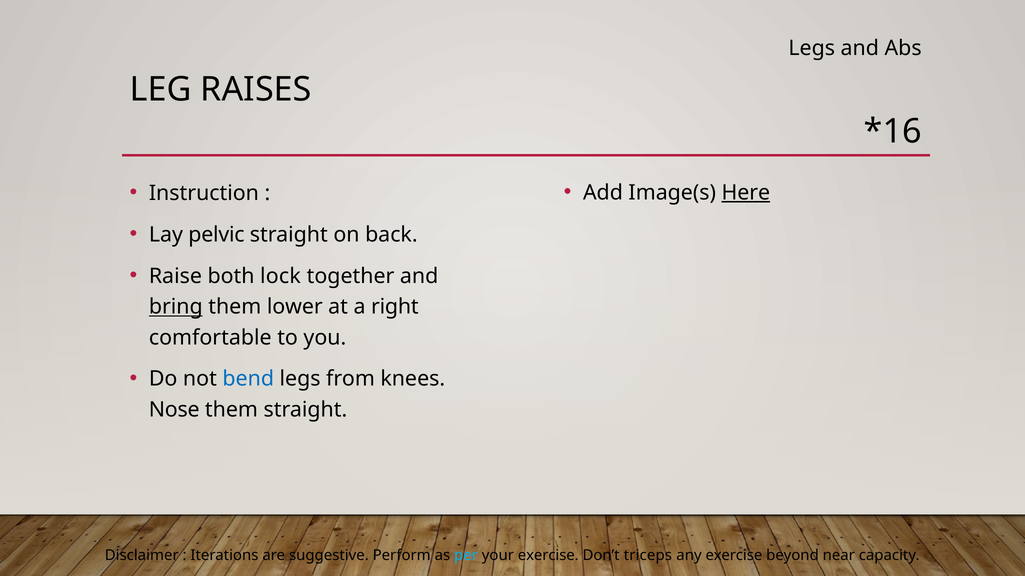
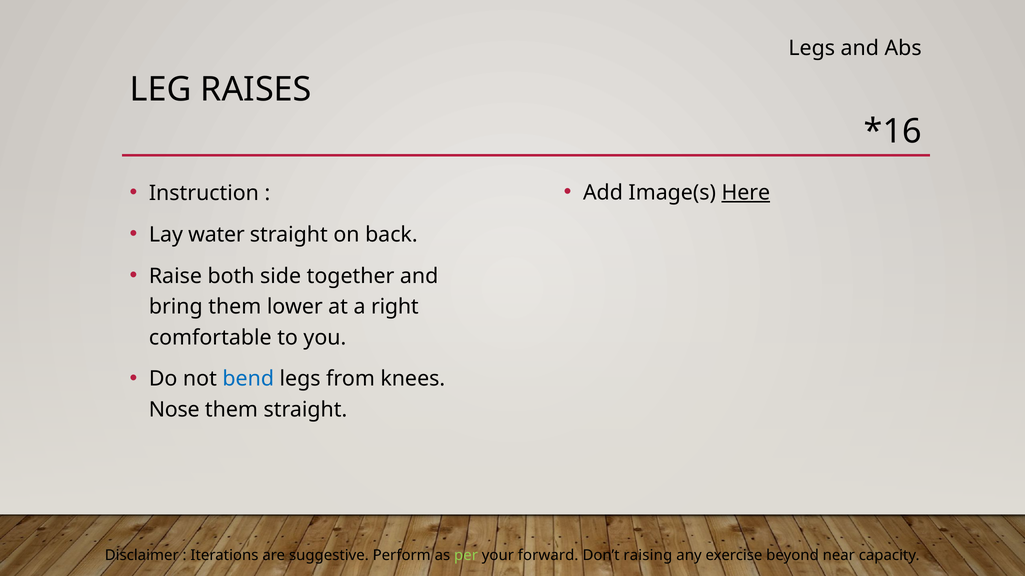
pelvic: pelvic -> water
lock: lock -> side
bring underline: present -> none
per colour: light blue -> light green
your exercise: exercise -> forward
triceps: triceps -> raising
